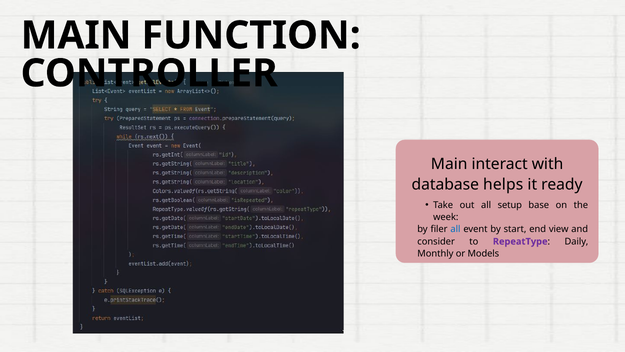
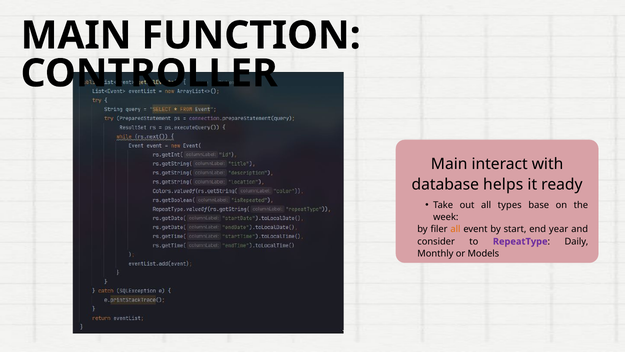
setup: setup -> types
all at (455, 229) colour: blue -> orange
view: view -> year
